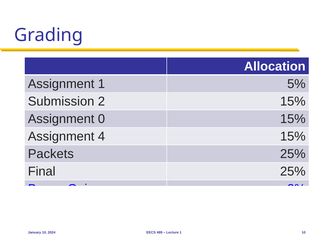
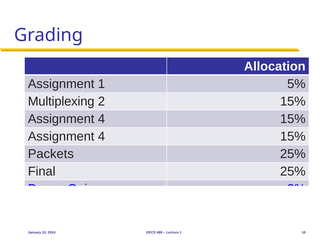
Submission: Submission -> Multiplexing
0 at (101, 119): 0 -> 4
